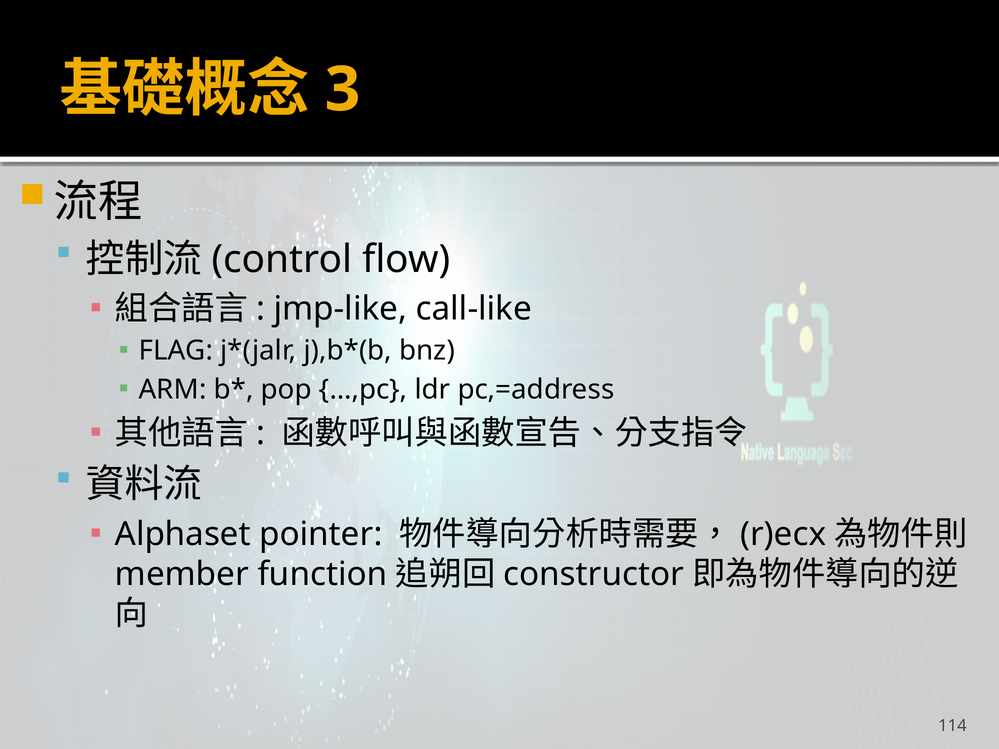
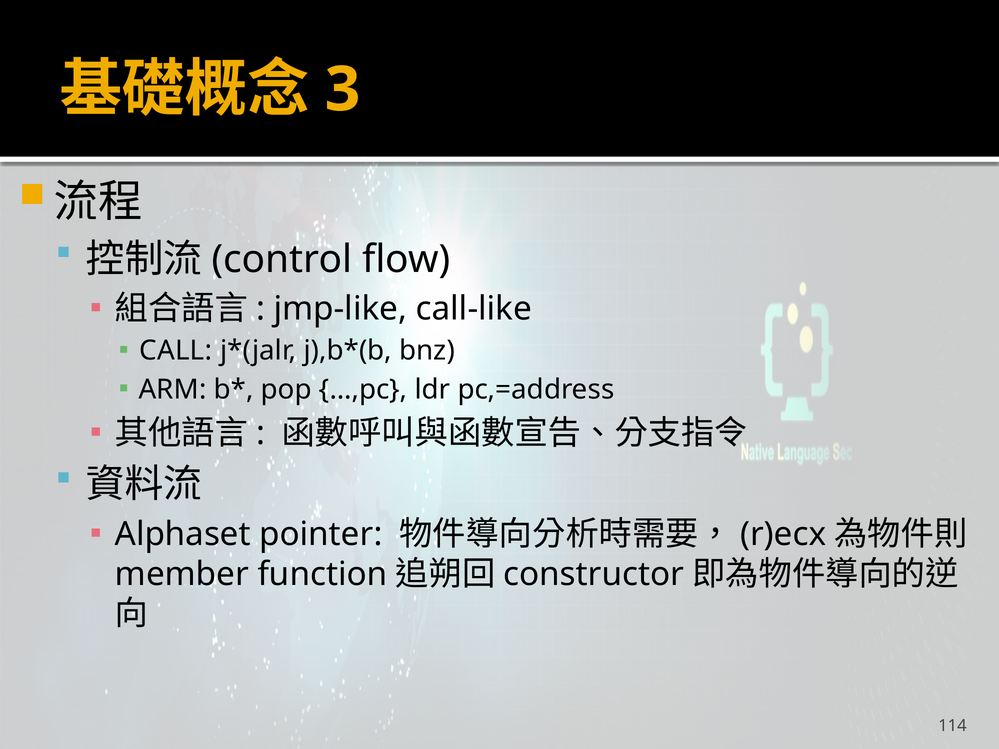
FLAG: FLAG -> CALL
